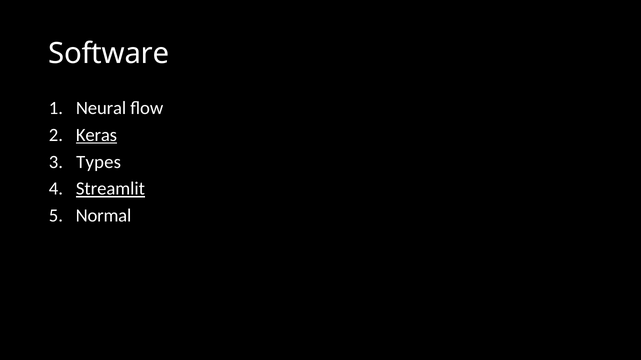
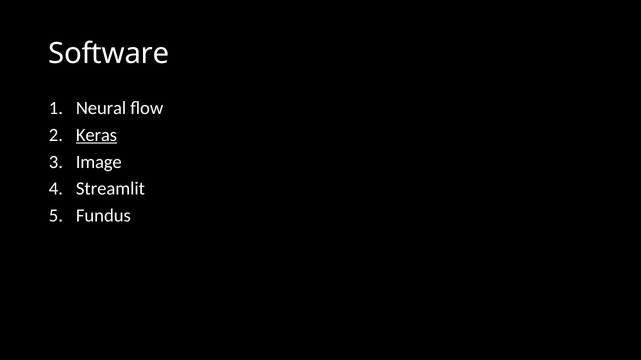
Types: Types -> Image
Streamlit underline: present -> none
Normal: Normal -> Fundus
